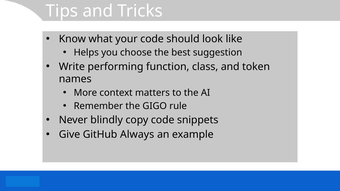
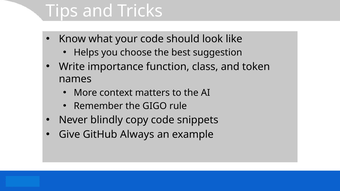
performing: performing -> importance
